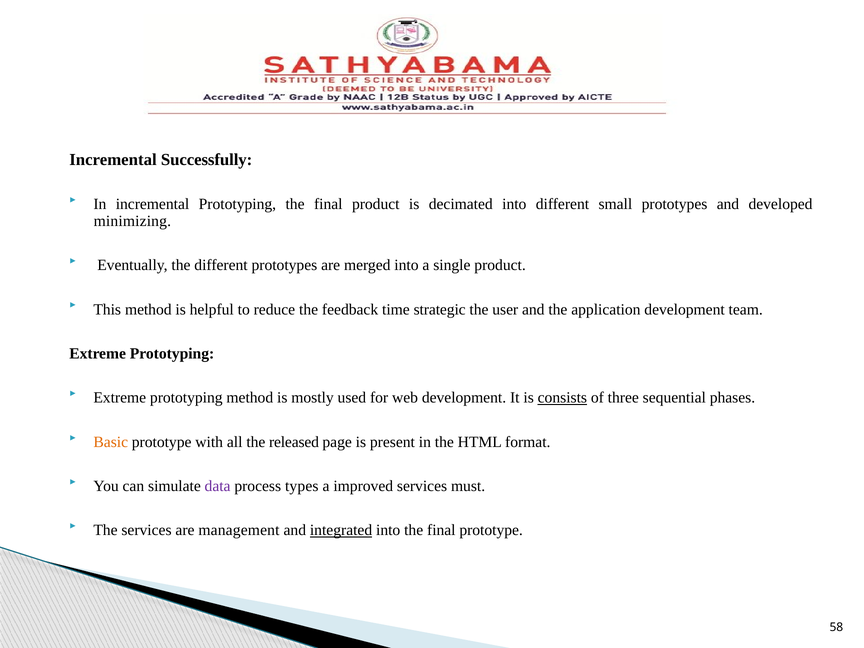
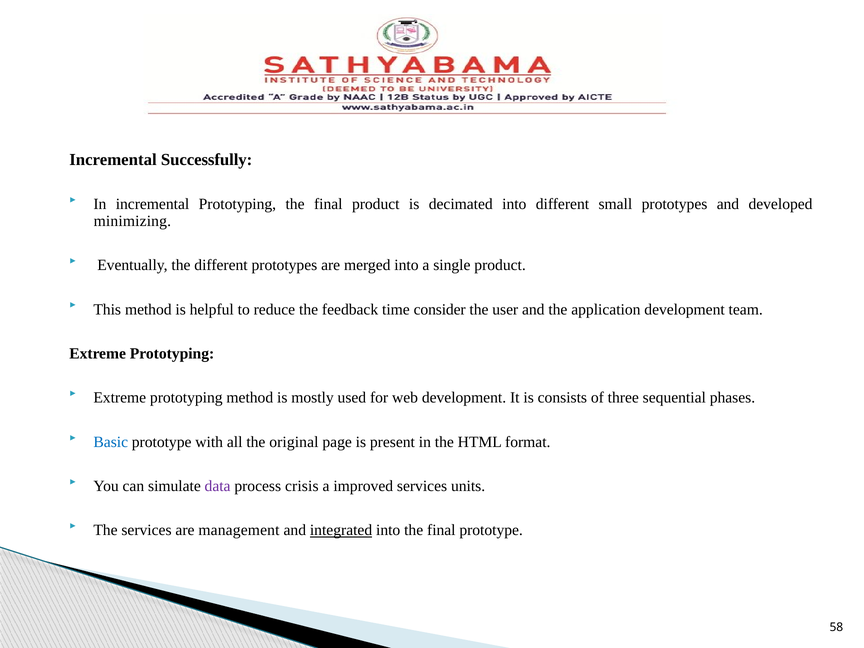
strategic: strategic -> consider
consists underline: present -> none
Basic colour: orange -> blue
released: released -> original
types: types -> crisis
must: must -> units
